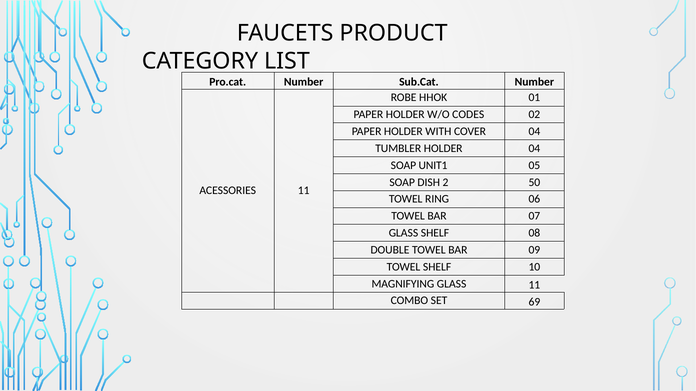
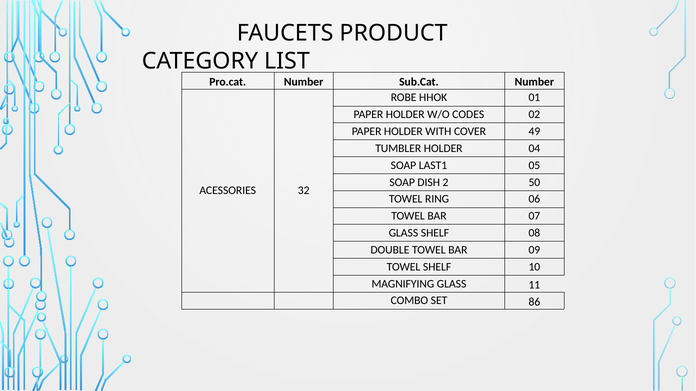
COVER 04: 04 -> 49
UNIT1: UNIT1 -> LAST1
ACESSORIES 11: 11 -> 32
69: 69 -> 86
